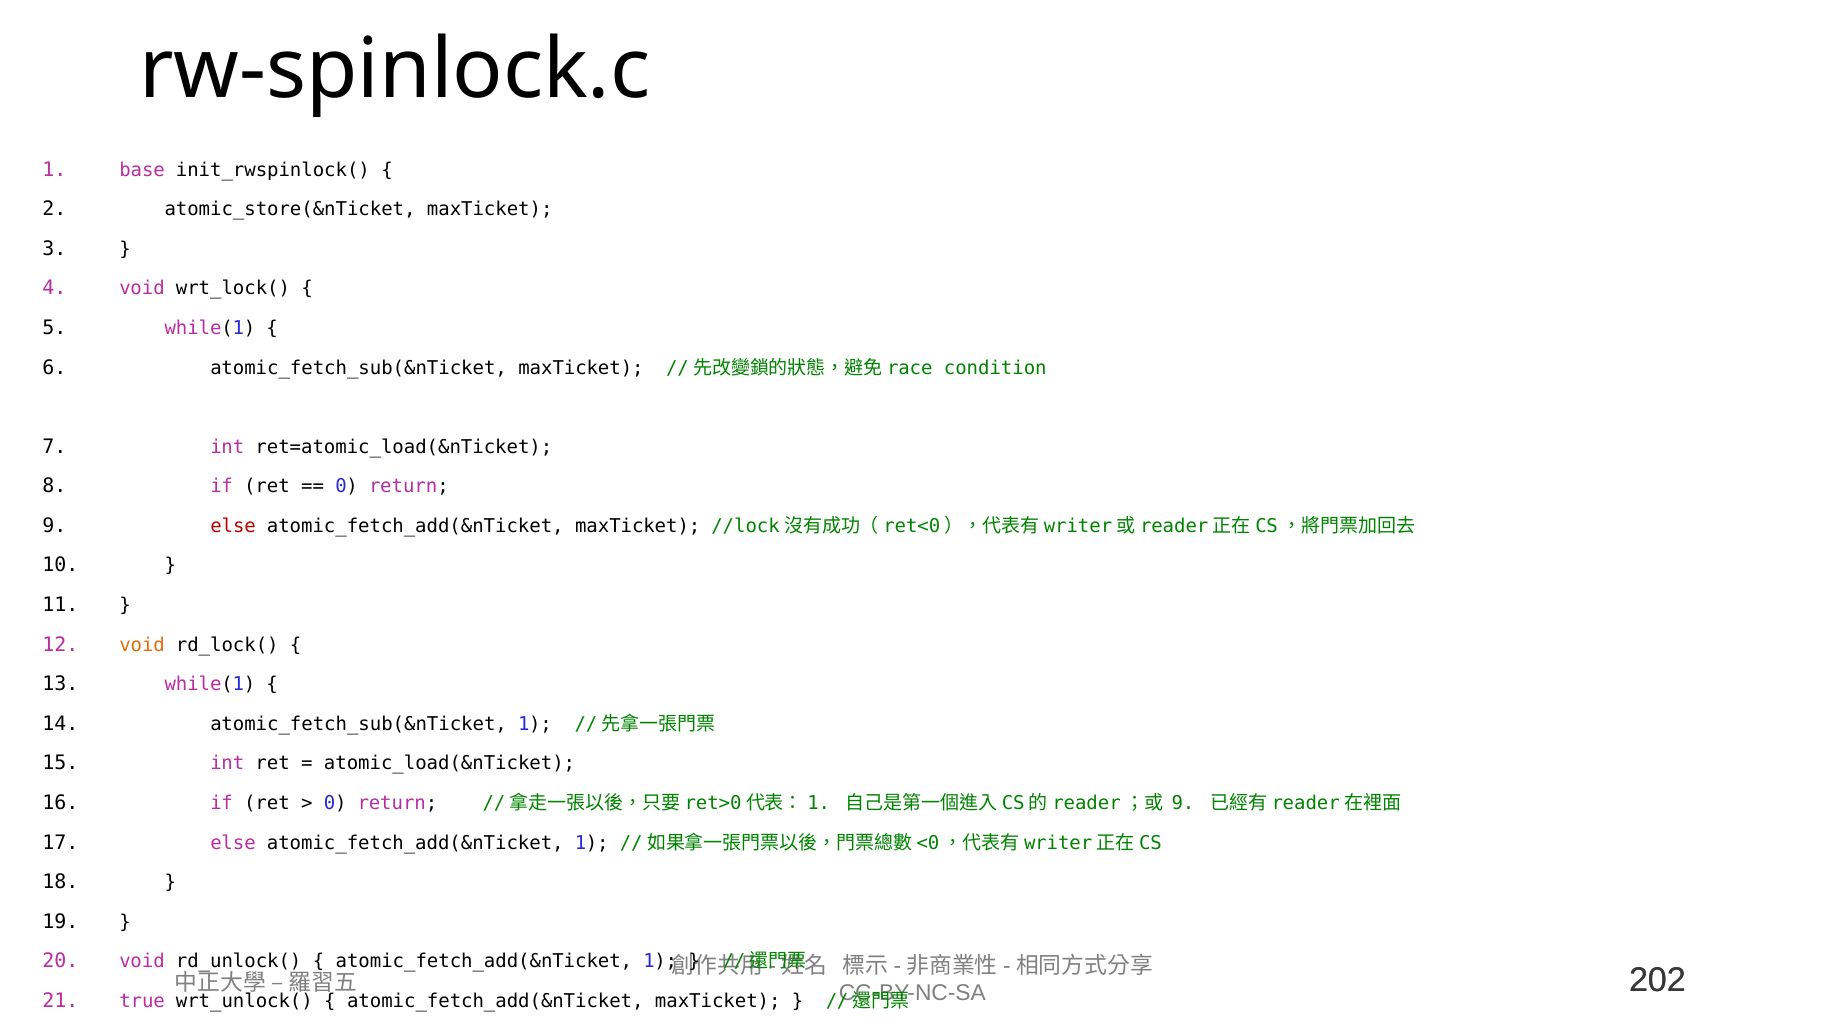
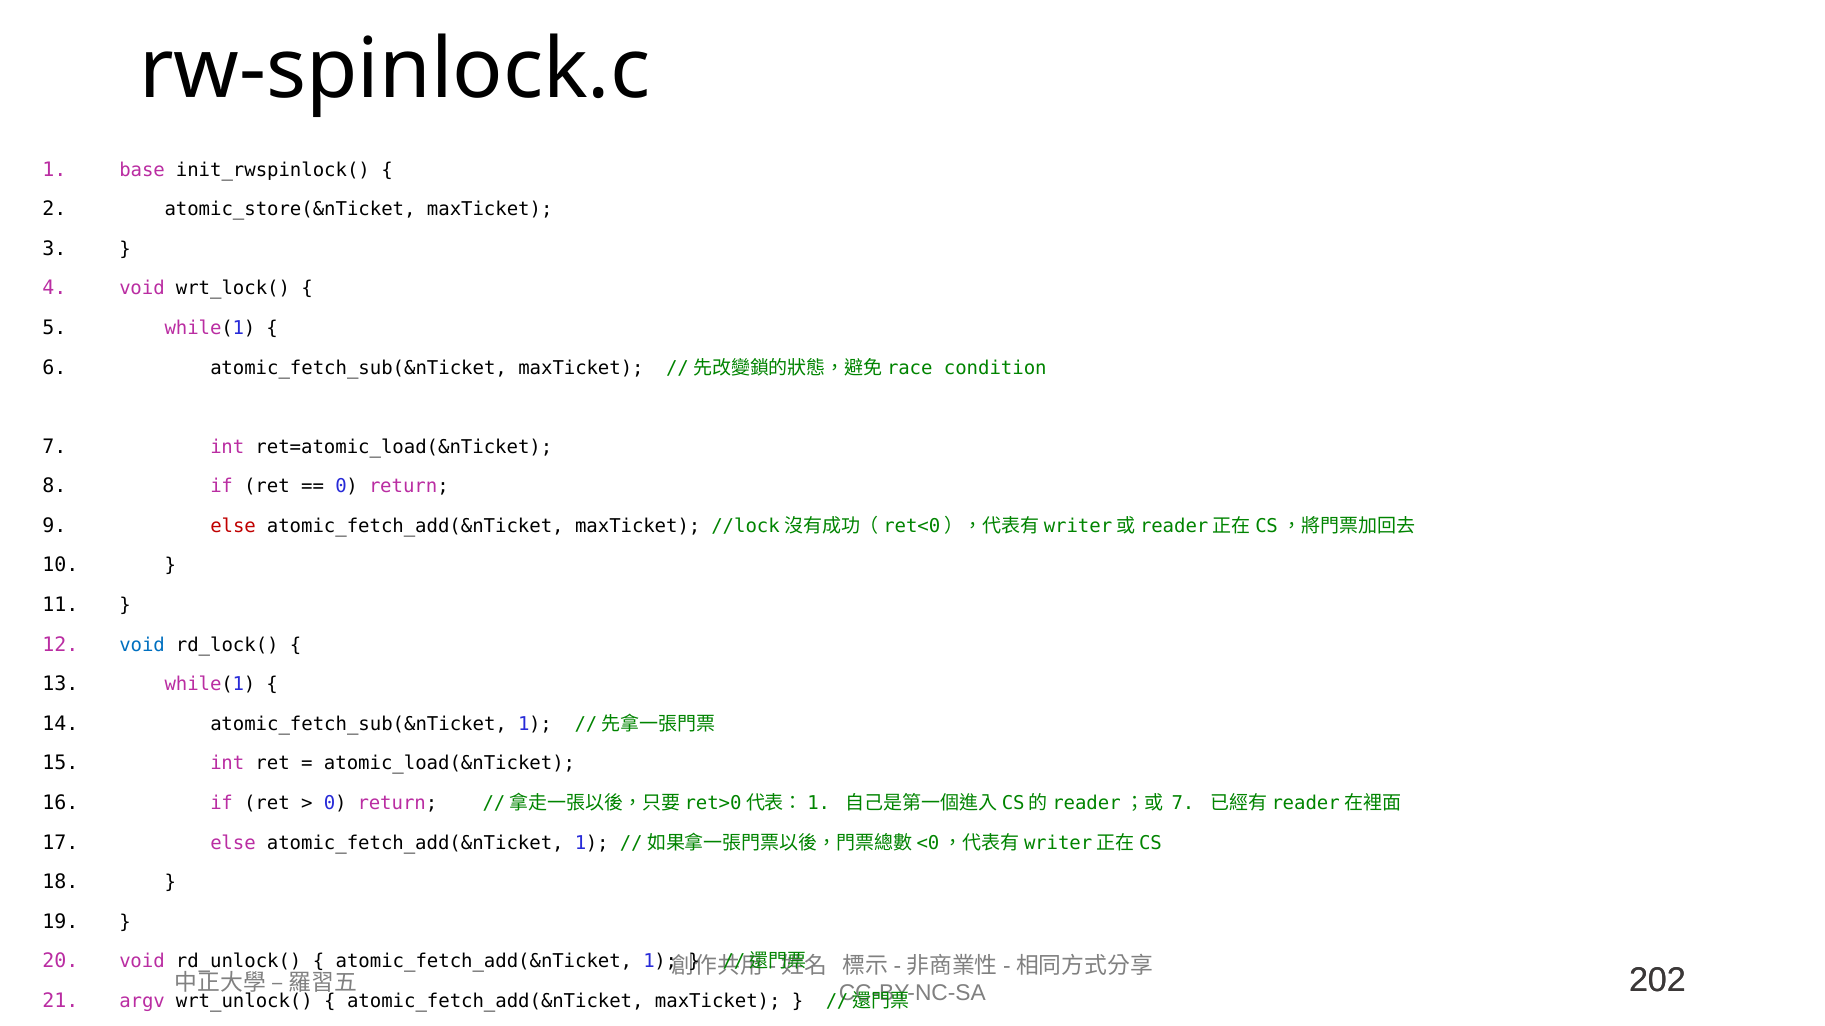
void at (142, 645) colour: orange -> blue
9 at (1183, 804): 9 -> 7
true: true -> argv
